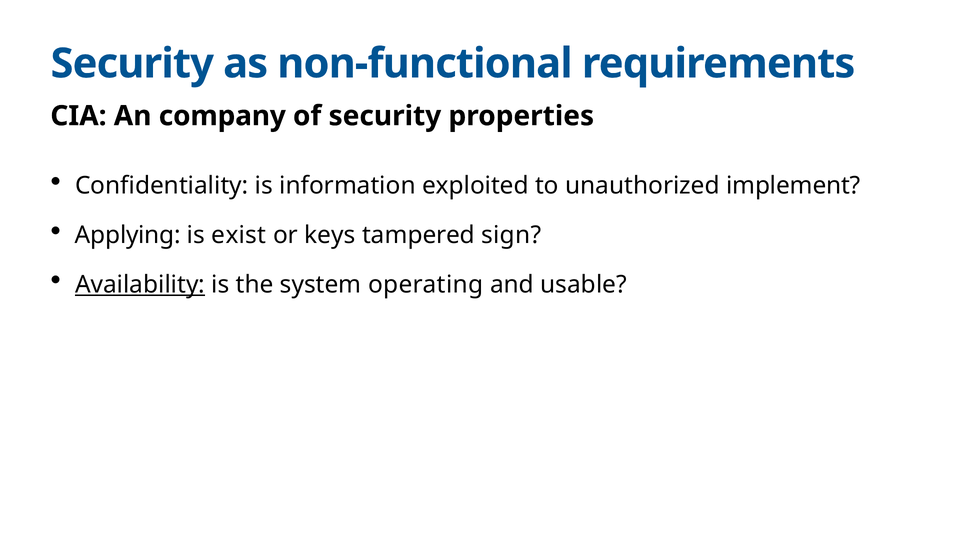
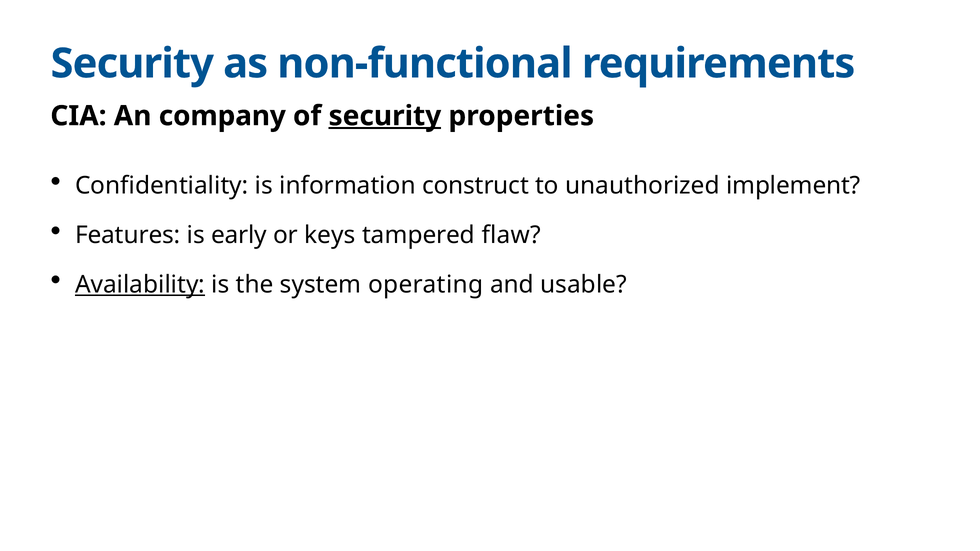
security at (385, 116) underline: none -> present
exploited: exploited -> construct
Applying: Applying -> Features
exist: exist -> early
sign: sign -> flaw
